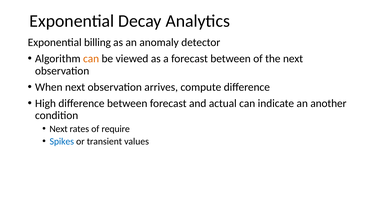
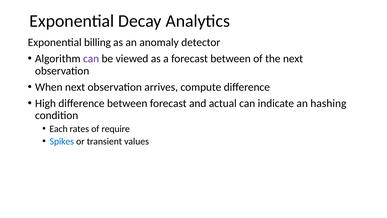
can at (91, 59) colour: orange -> purple
another: another -> hashing
Next at (59, 129): Next -> Each
